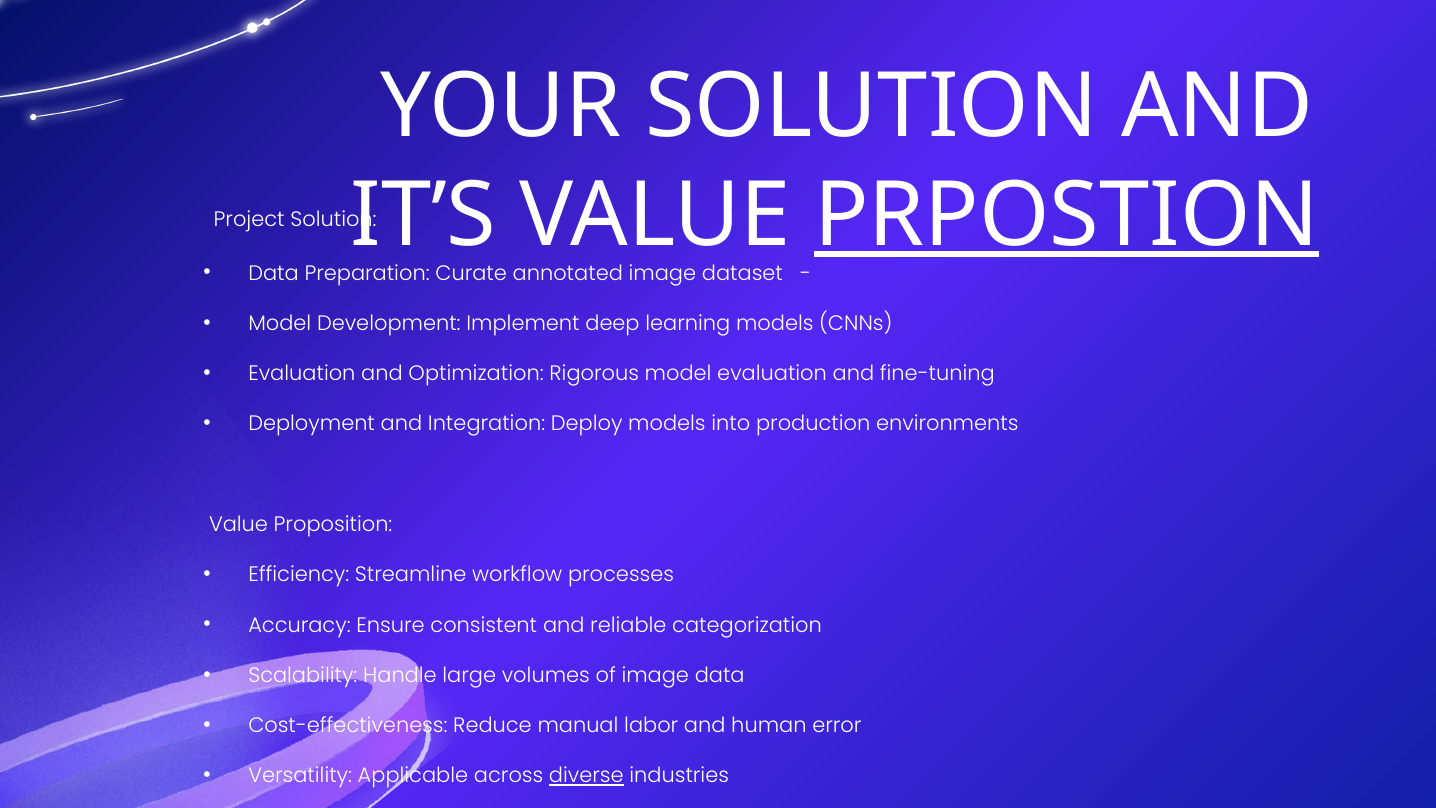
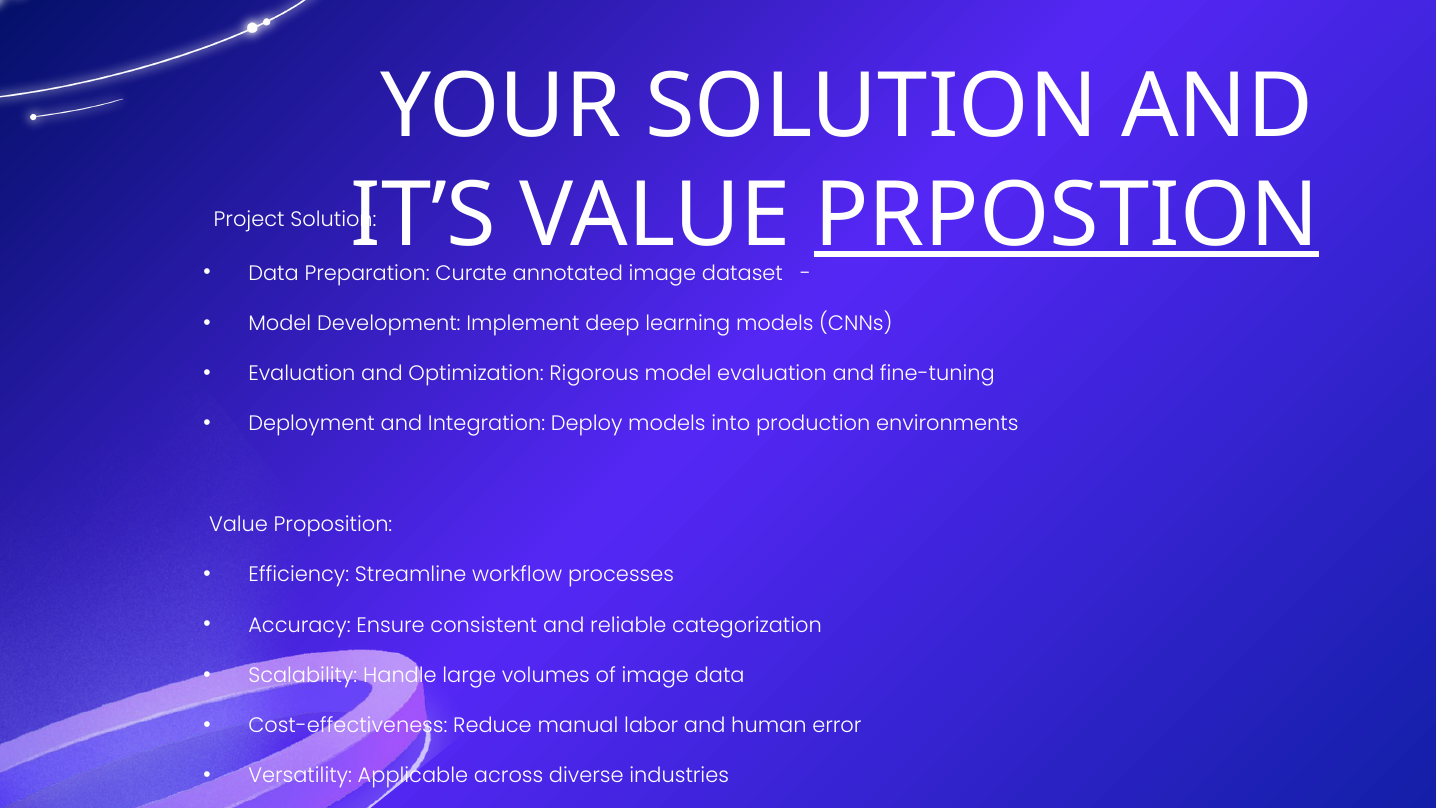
diverse underline: present -> none
